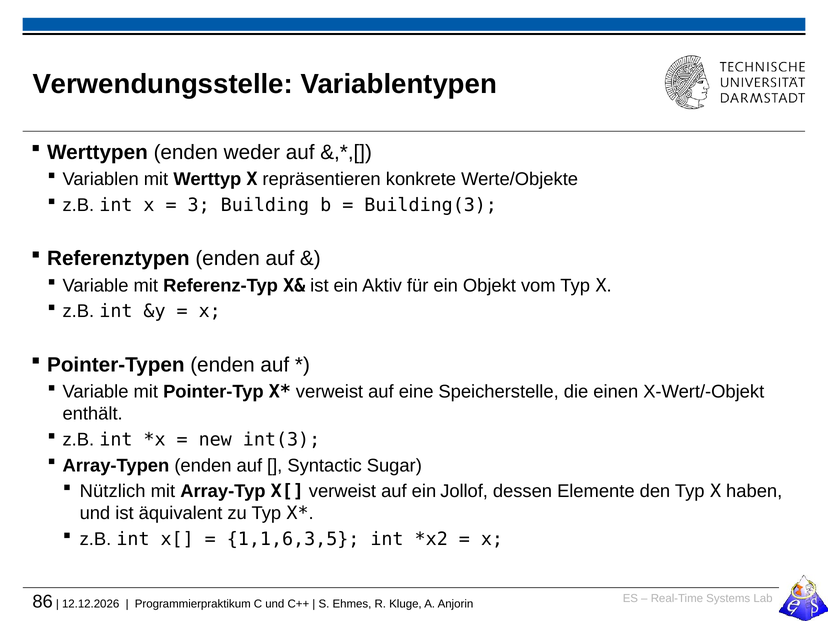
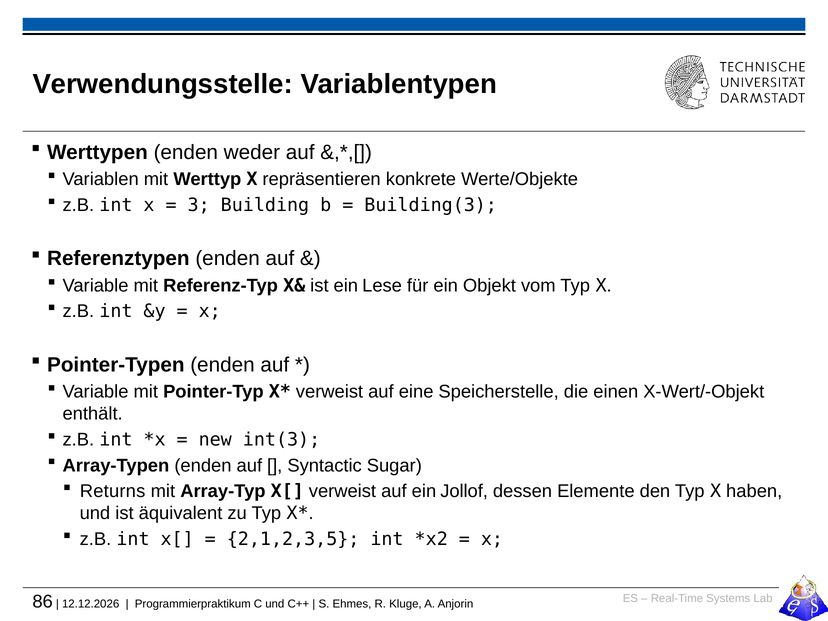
Aktiv: Aktiv -> Lese
Nützlich: Nützlich -> Returns
1,1,6,3,5: 1,1,6,3,5 -> 2,1,2,3,5
